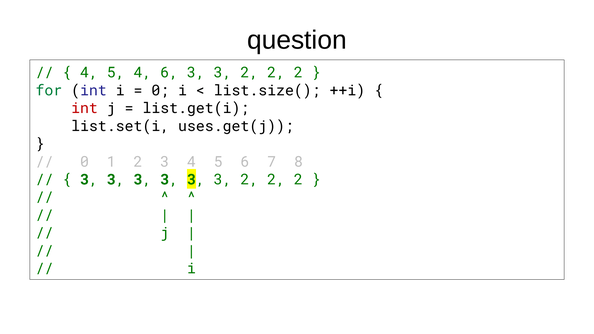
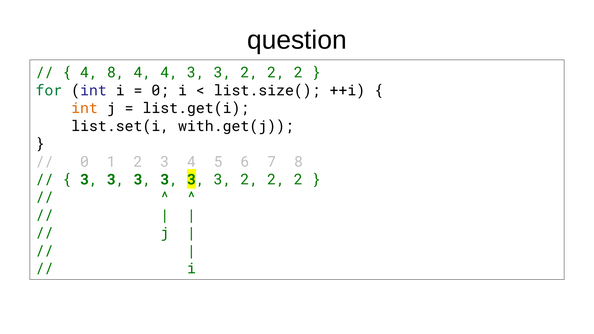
5 at (116, 73): 5 -> 8
4 6: 6 -> 4
int at (85, 108) colour: red -> orange
uses.get(j: uses.get(j -> with.get(j
